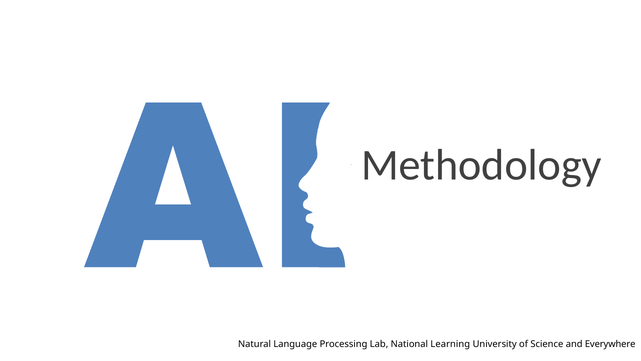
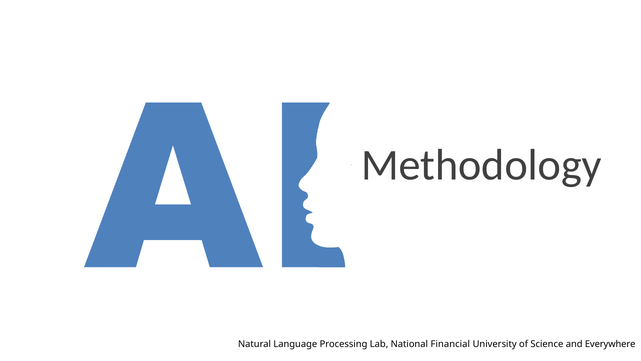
Learning: Learning -> Financial
